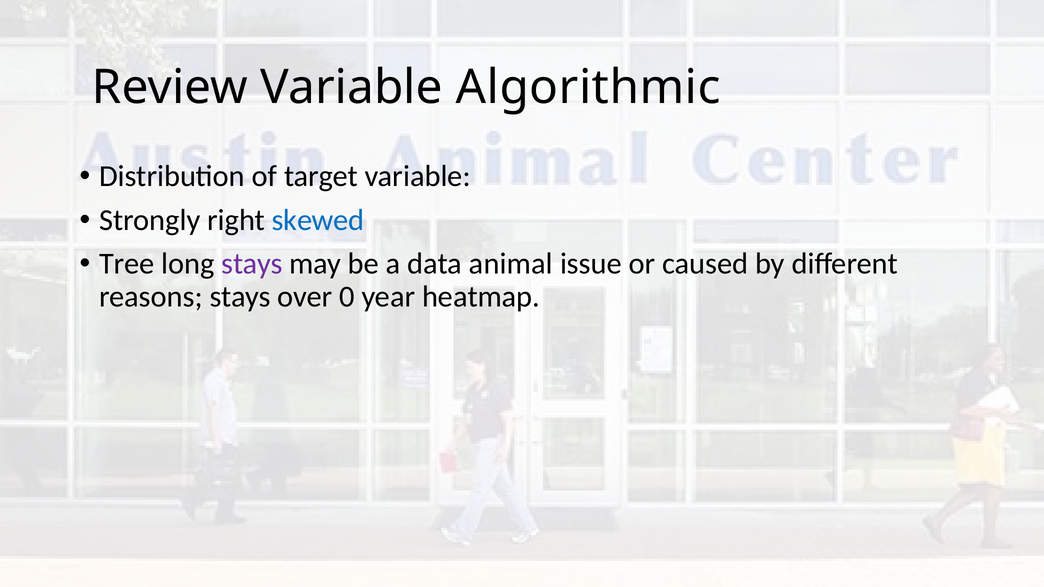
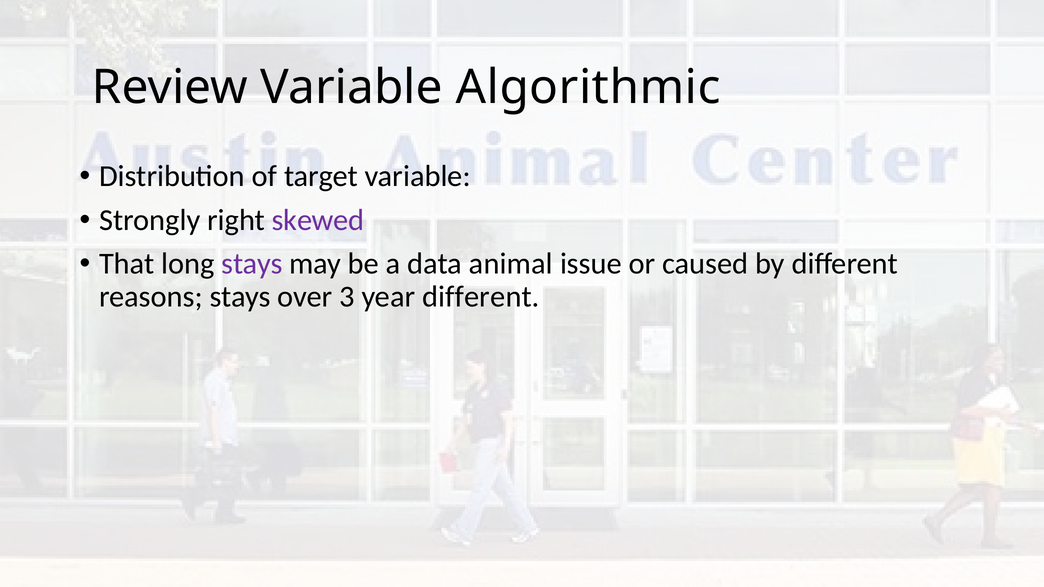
skewed colour: blue -> purple
Tree: Tree -> That
0: 0 -> 3
year heatmap: heatmap -> different
